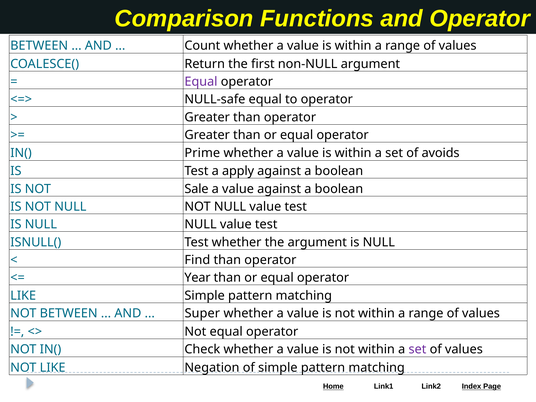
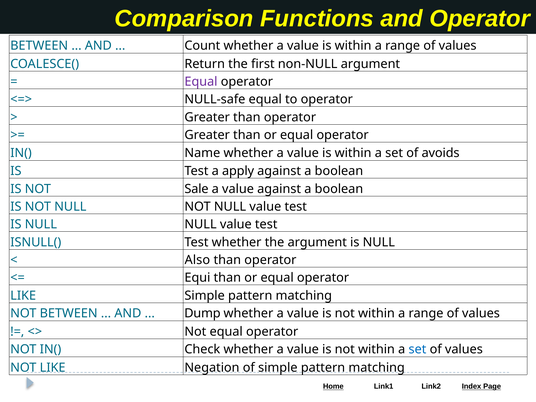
Prime: Prime -> Name
Find: Find -> Also
Year: Year -> Equi
Super: Super -> Dump
set at (417, 349) colour: purple -> blue
